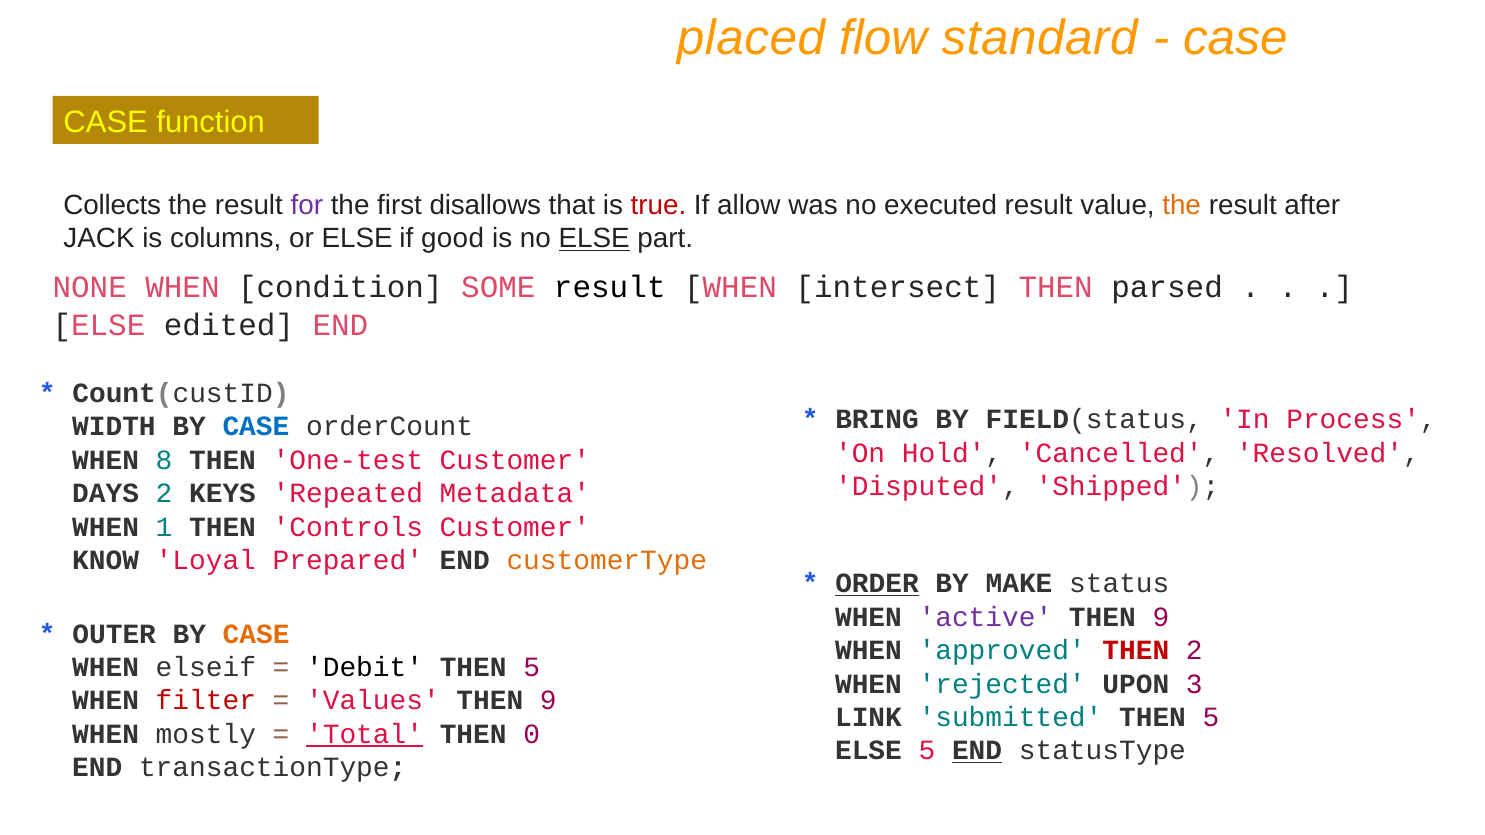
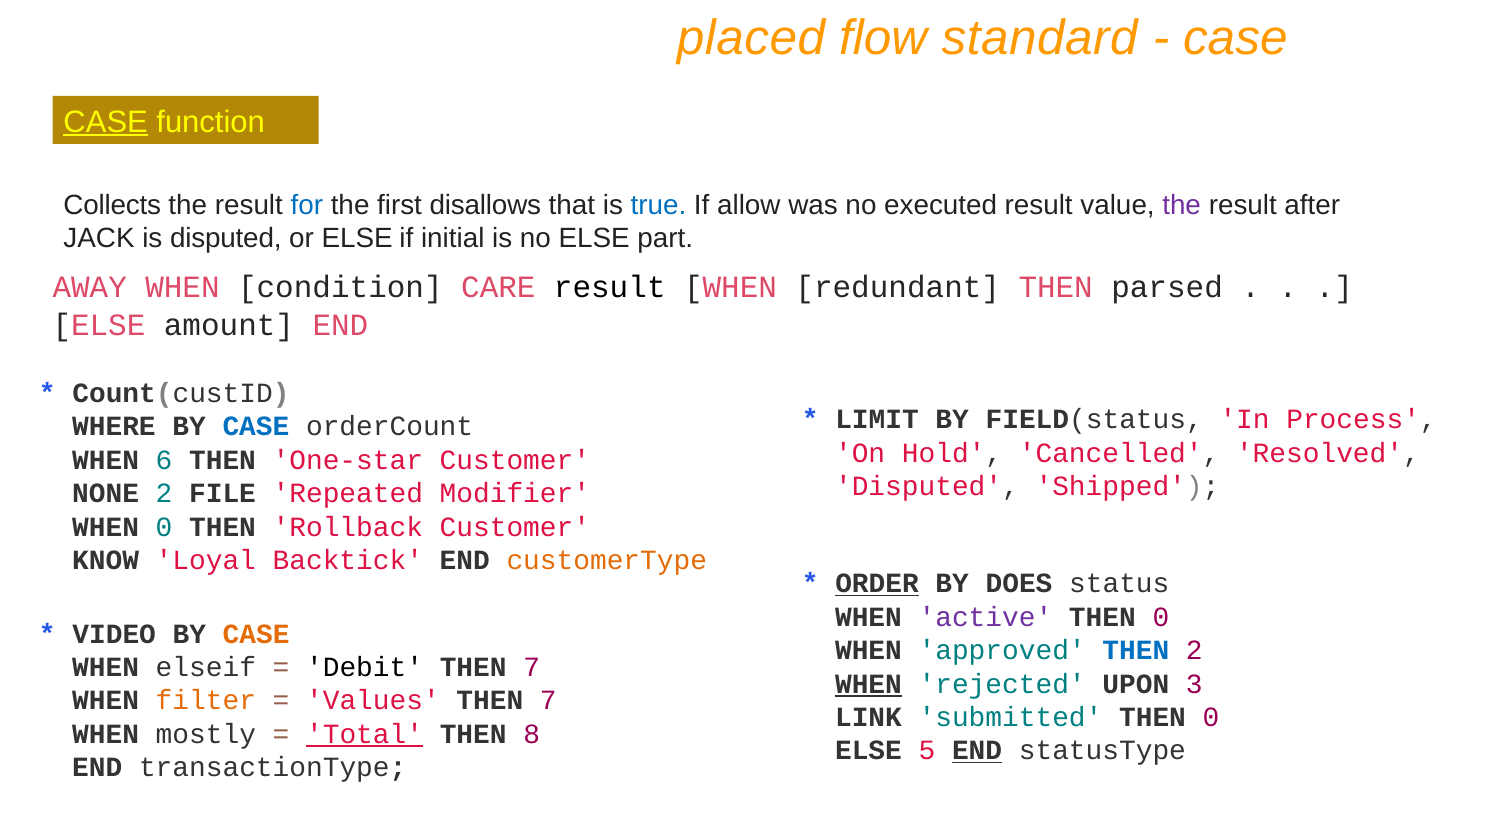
CASE at (106, 122) underline: none -> present
for colour: purple -> blue
true colour: red -> blue
the at (1182, 205) colour: orange -> purple
is columns: columns -> disputed
good: good -> initial
ELSE at (594, 239) underline: present -> none
NONE: NONE -> AWAY
SOME: SOME -> CARE
intersect: intersect -> redundant
edited: edited -> amount
BRING: BRING -> LIMIT
WIDTH: WIDTH -> WHERE
8: 8 -> 6
One-test: One-test -> One-star
DAYS: DAYS -> NONE
KEYS: KEYS -> FILE
Metadata: Metadata -> Modifier
WHEN 1: 1 -> 0
Controls: Controls -> Rollback
Prepared: Prepared -> Backtick
MAKE: MAKE -> DOES
9 at (1161, 617): 9 -> 0
OUTER: OUTER -> VIDEO
THEN at (1136, 651) colour: red -> blue
5 at (532, 668): 5 -> 7
WHEN at (868, 684) underline: none -> present
filter colour: red -> orange
9 at (548, 701): 9 -> 7
submitted THEN 5: 5 -> 0
0: 0 -> 8
